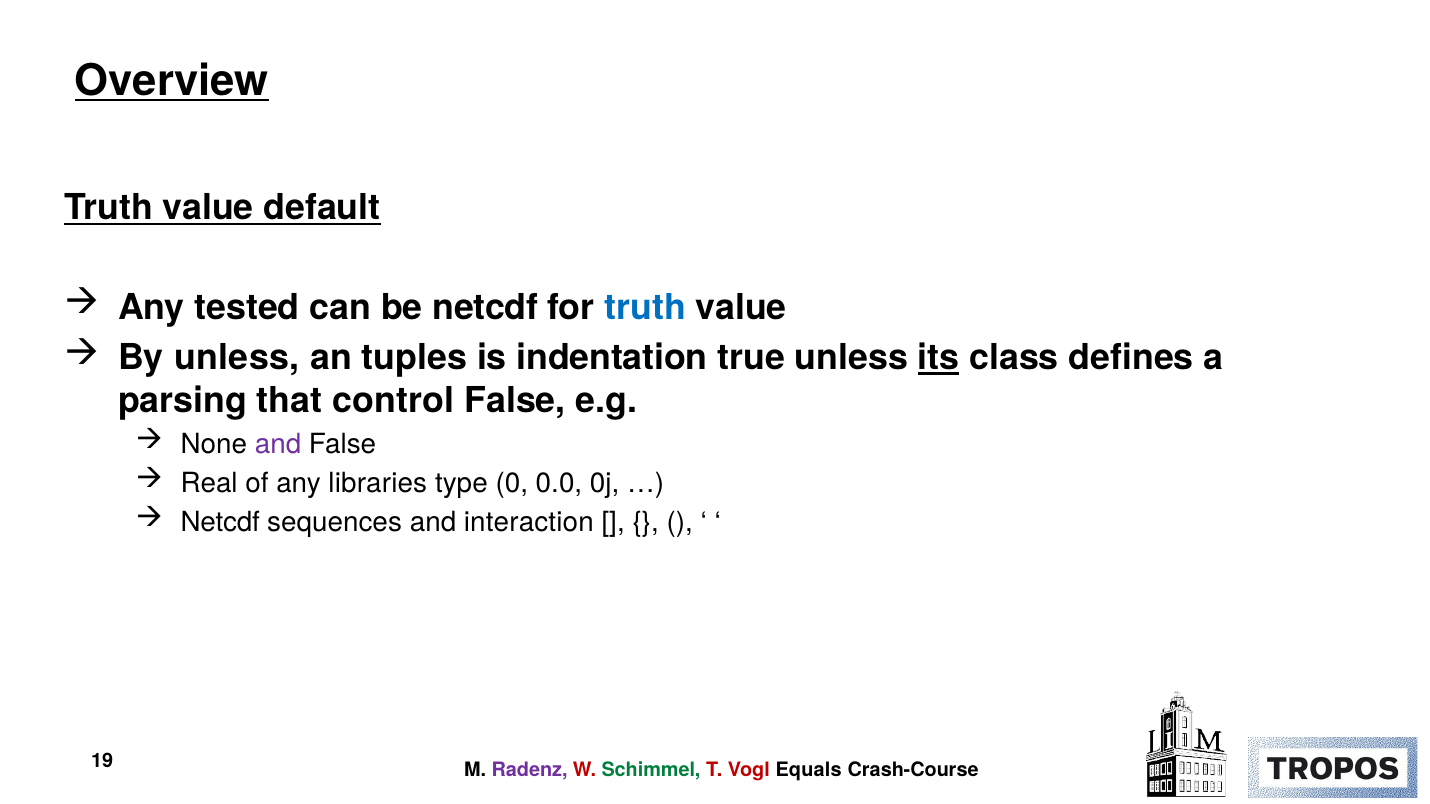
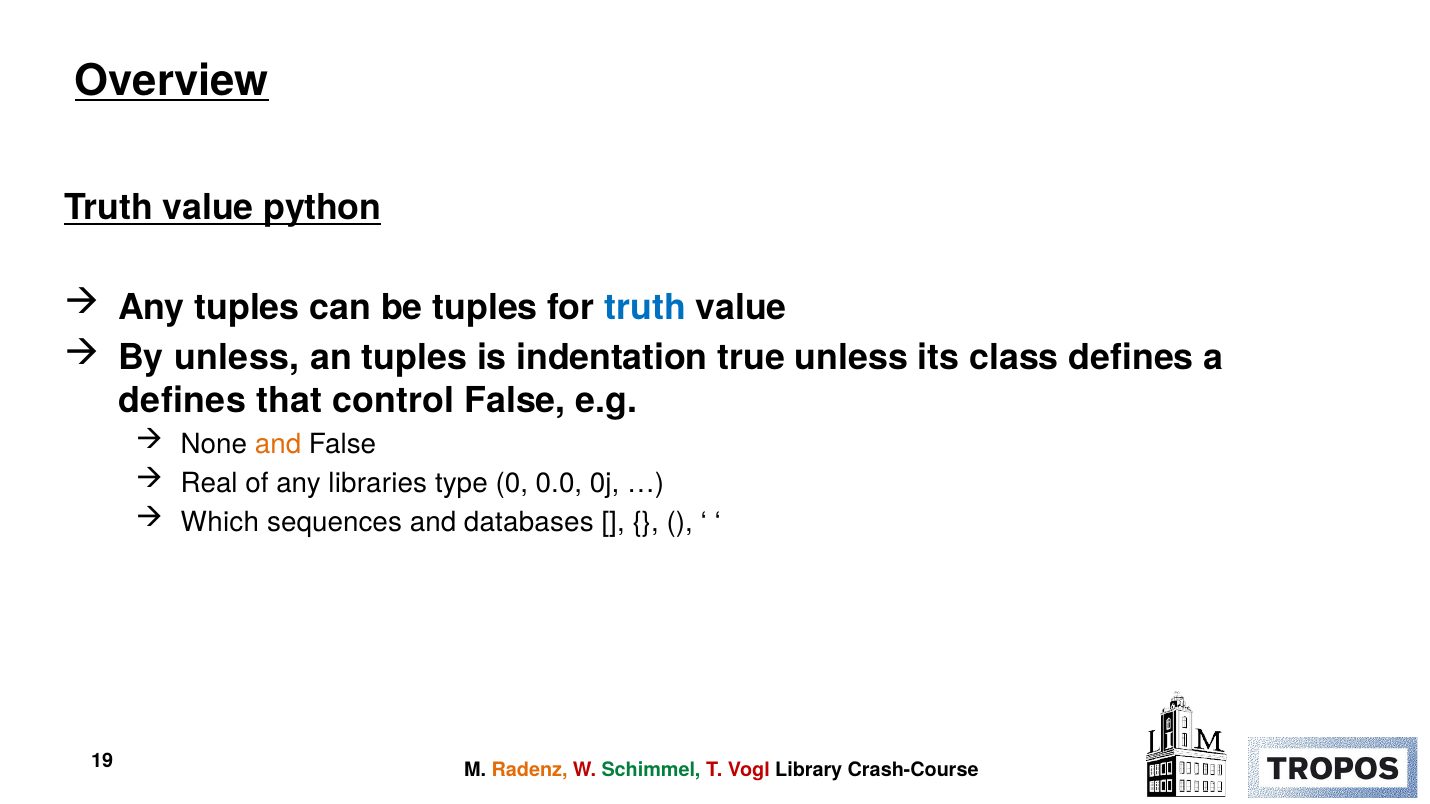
default: default -> python
Any tested: tested -> tuples
be netcdf: netcdf -> tuples
its underline: present -> none
parsing at (182, 401): parsing -> defines
and at (278, 444) colour: purple -> orange
Netcdf at (220, 522): Netcdf -> Which
interaction: interaction -> databases
Radenz colour: purple -> orange
Equals: Equals -> Library
